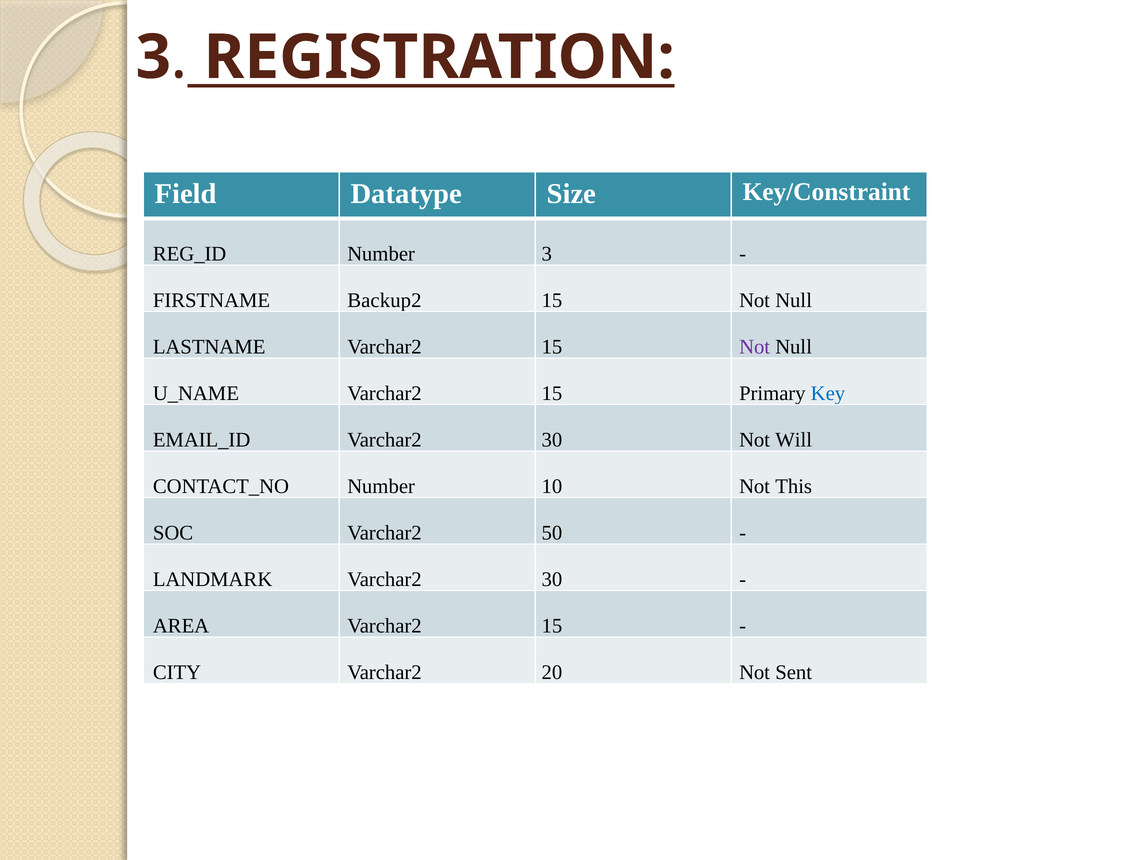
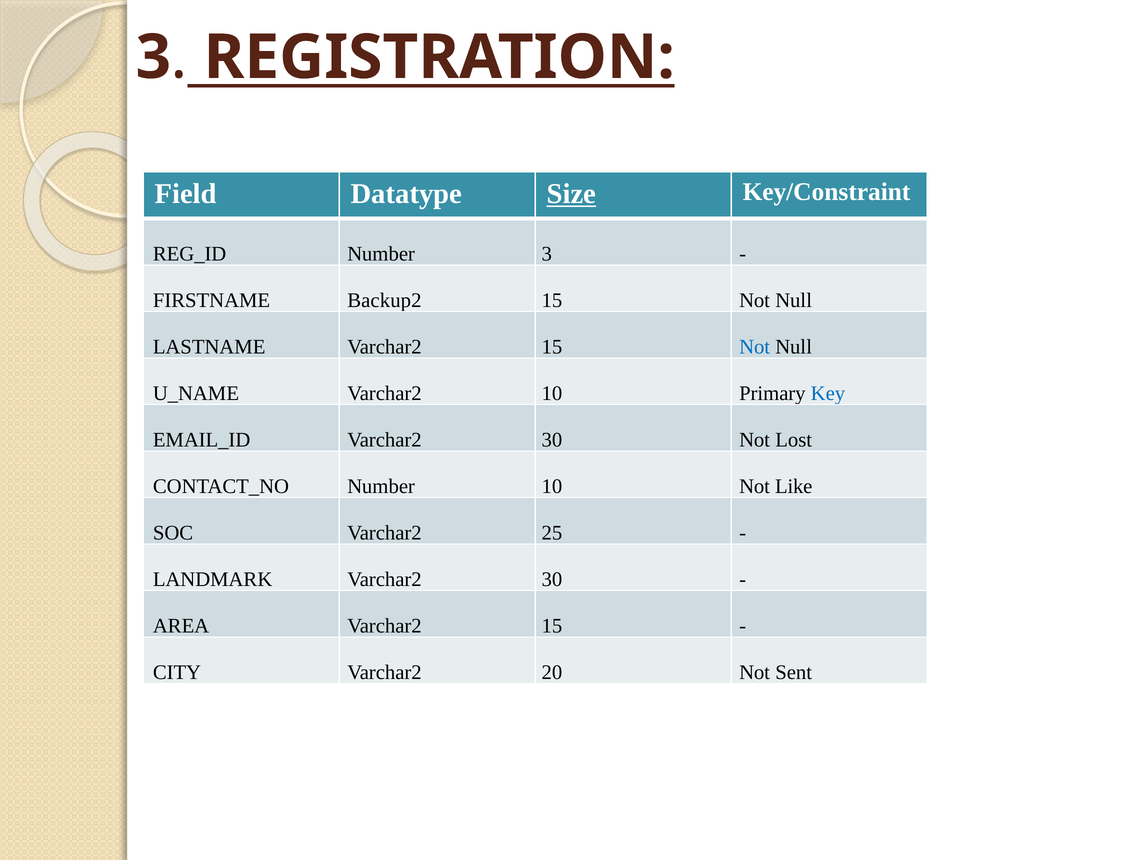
Size underline: none -> present
Not at (755, 347) colour: purple -> blue
15 at (552, 393): 15 -> 10
Will: Will -> Lost
This: This -> Like
50: 50 -> 25
